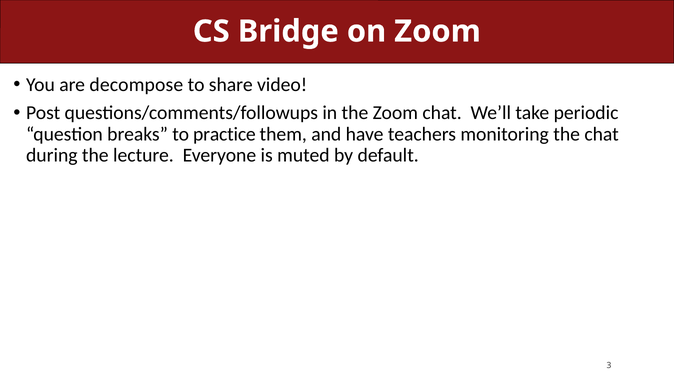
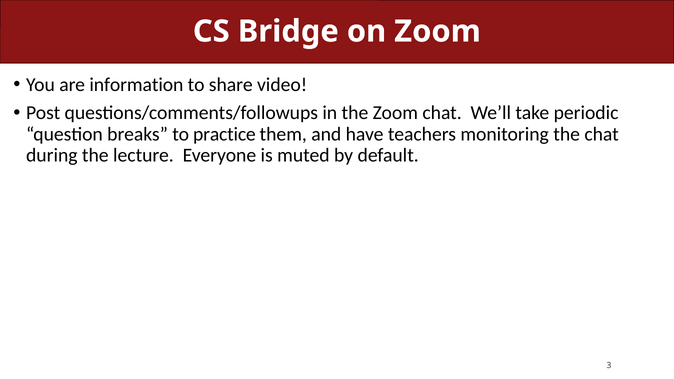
decompose: decompose -> information
